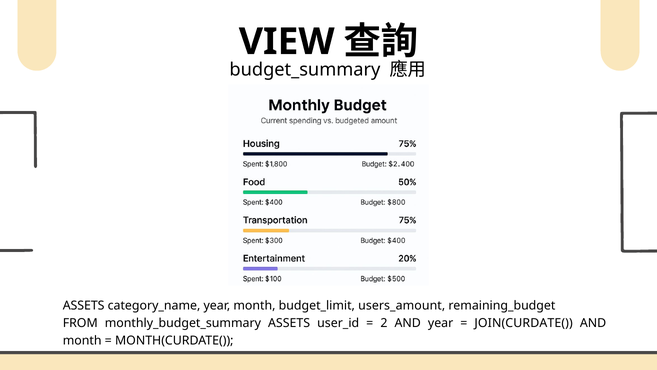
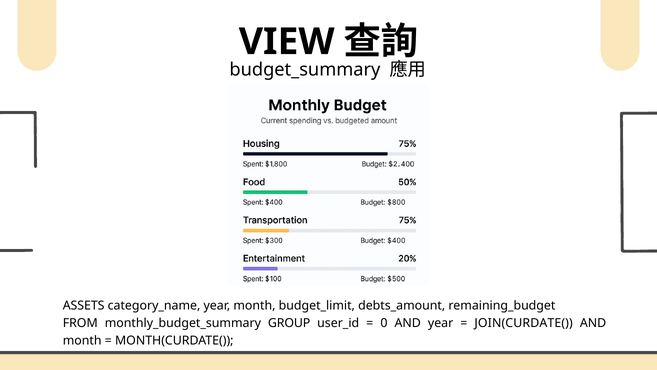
users_amount: users_amount -> debts_amount
monthly_budget_summary ASSETS: ASSETS -> GROUP
2: 2 -> 0
